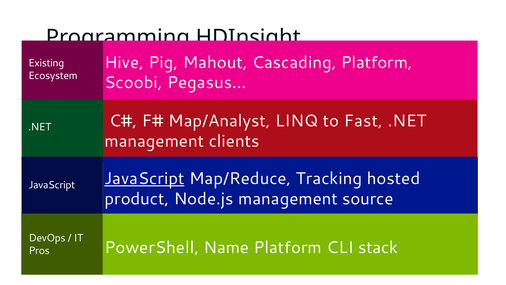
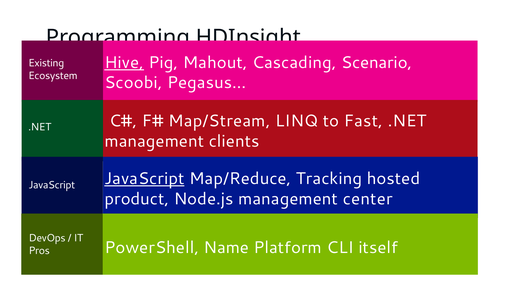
Hive underline: none -> present
Cascading Platform: Platform -> Scenario
Map/Analyst: Map/Analyst -> Map/Stream
source: source -> center
stack: stack -> itself
